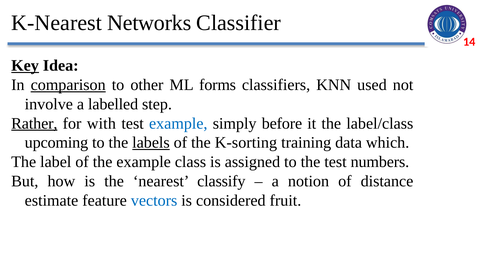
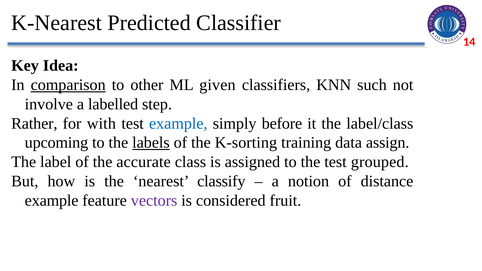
Networks: Networks -> Predicted
Key underline: present -> none
forms: forms -> given
used: used -> such
Rather underline: present -> none
which: which -> assign
the example: example -> accurate
numbers: numbers -> grouped
estimate at (52, 201): estimate -> example
vectors colour: blue -> purple
